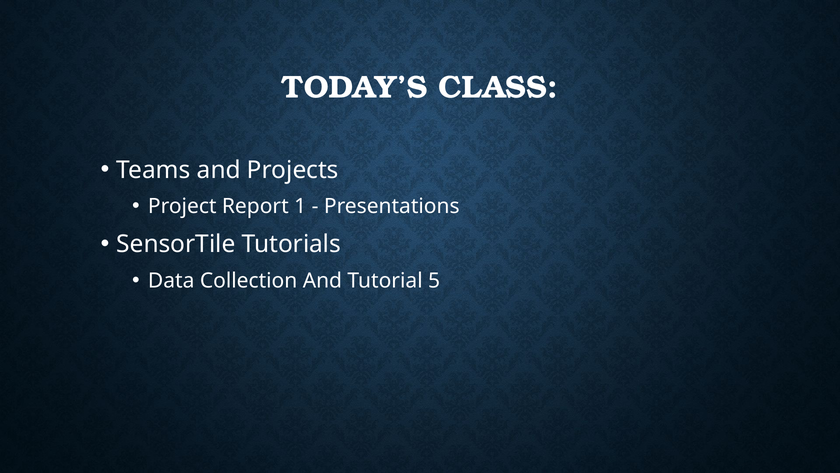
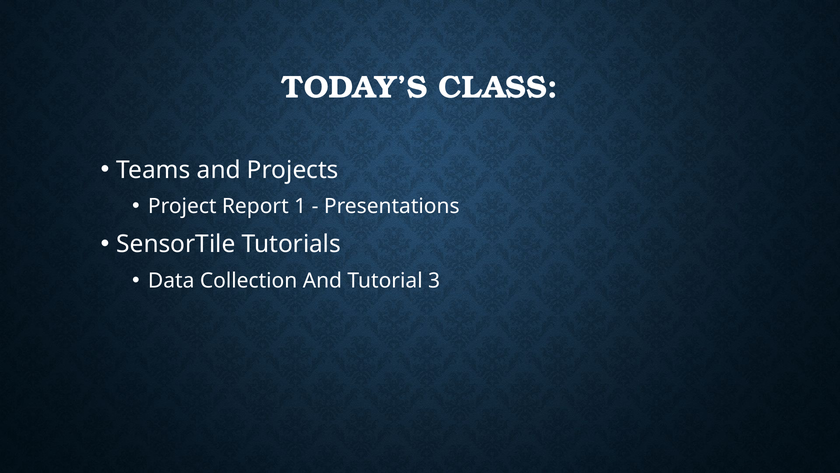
5: 5 -> 3
